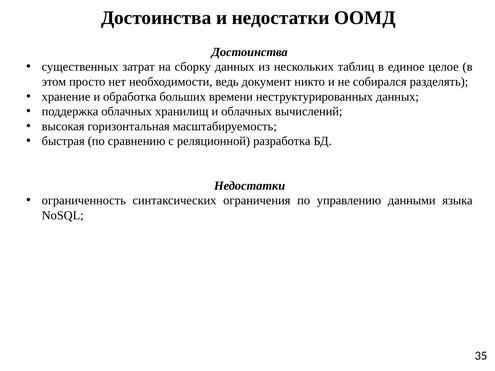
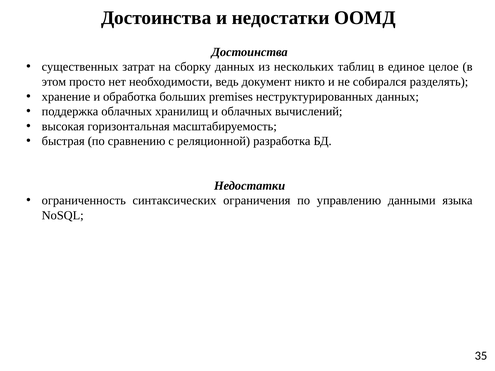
времени: времени -> premises
